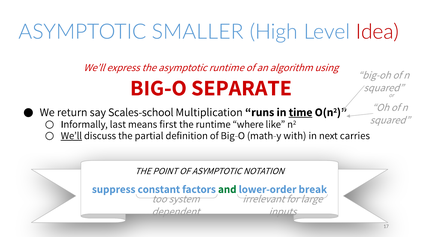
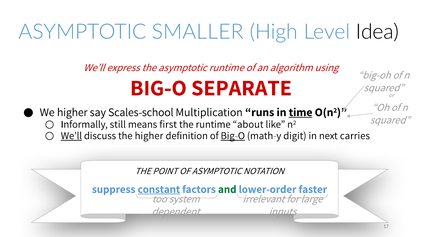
Idea colour: red -> black
We return: return -> higher
last: last -> still
where: where -> about
the partial: partial -> higher
Big-O at (233, 136) underline: none -> present
with: with -> digit
constant underline: none -> present
break: break -> faster
